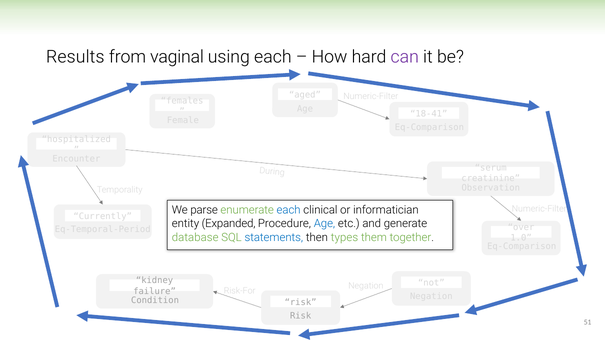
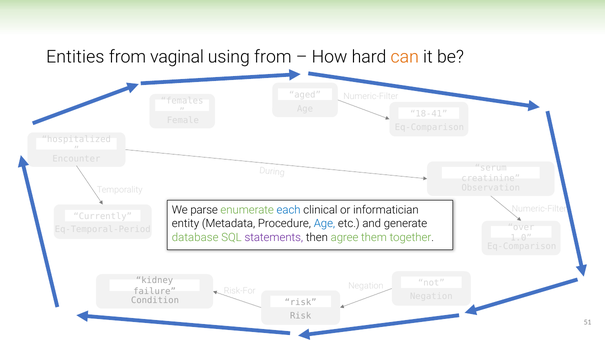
Results: Results -> Entities
using each: each -> from
can colour: purple -> orange
Expanded: Expanded -> Metadata
statements colour: blue -> purple
types: types -> agree
